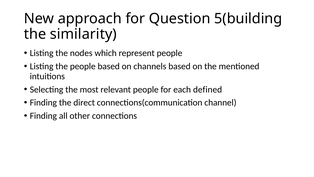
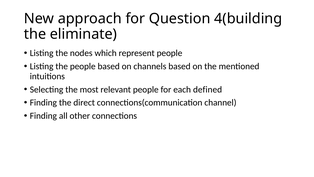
5(building: 5(building -> 4(building
similarity: similarity -> eliminate
